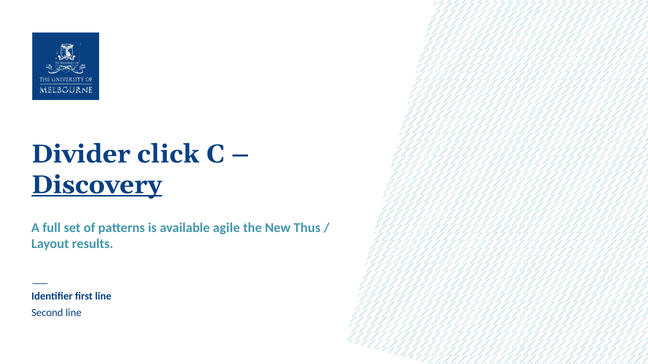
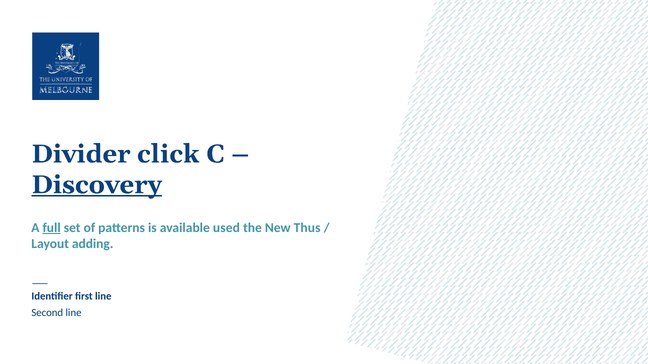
full underline: none -> present
agile: agile -> used
results: results -> adding
